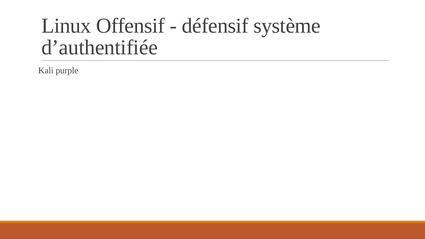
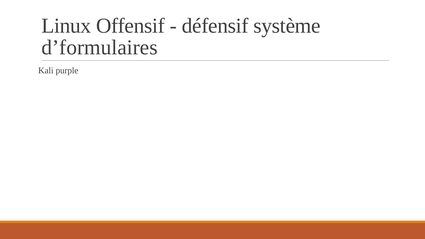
d’authentifiée: d’authentifiée -> d’formulaires
